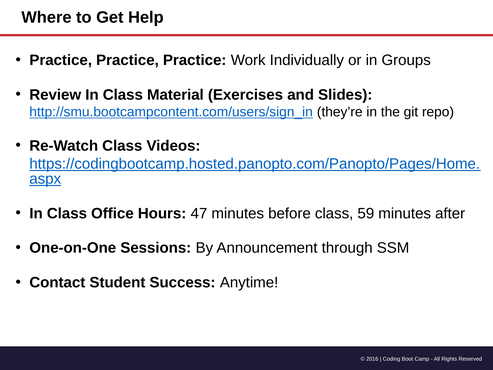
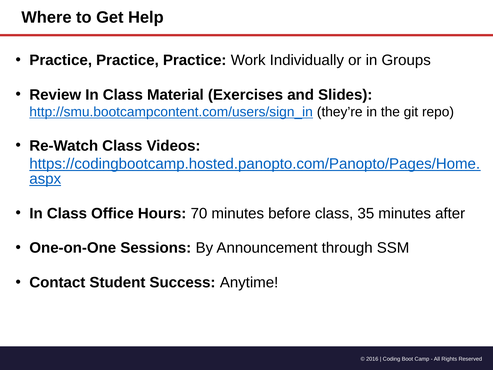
47: 47 -> 70
59: 59 -> 35
